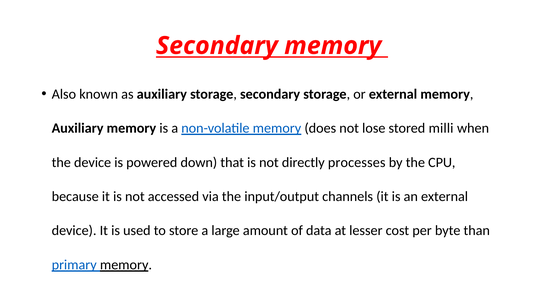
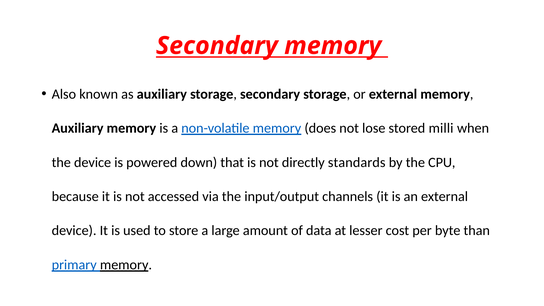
processes: processes -> standards
